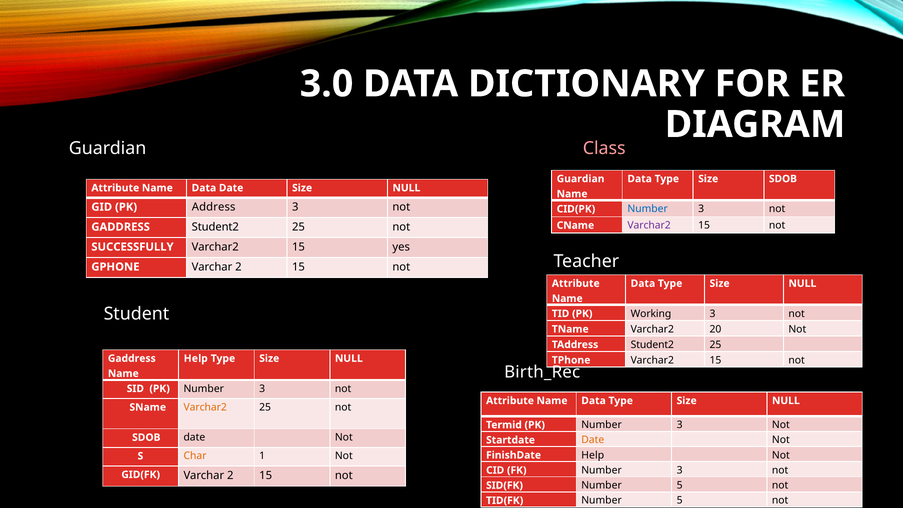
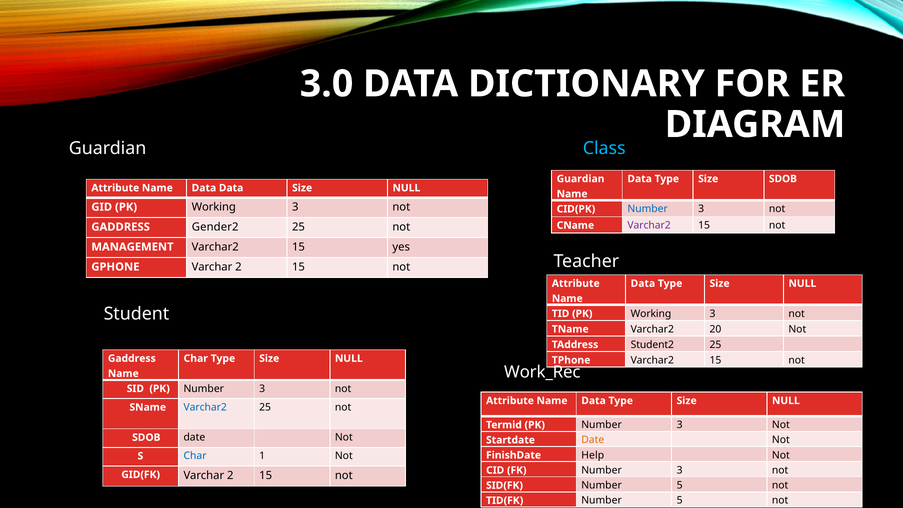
Class colour: pink -> light blue
Data Date: Date -> Data
GID PK Address: Address -> Working
GADDRESS Student2: Student2 -> Gender2
SUCCESSFULLY: SUCCESSFULLY -> MANAGEMENT
Help at (196, 358): Help -> Char
Birth_Rec: Birth_Rec -> Work_Rec
Varchar2 at (205, 407) colour: orange -> blue
Char at (195, 456) colour: orange -> blue
